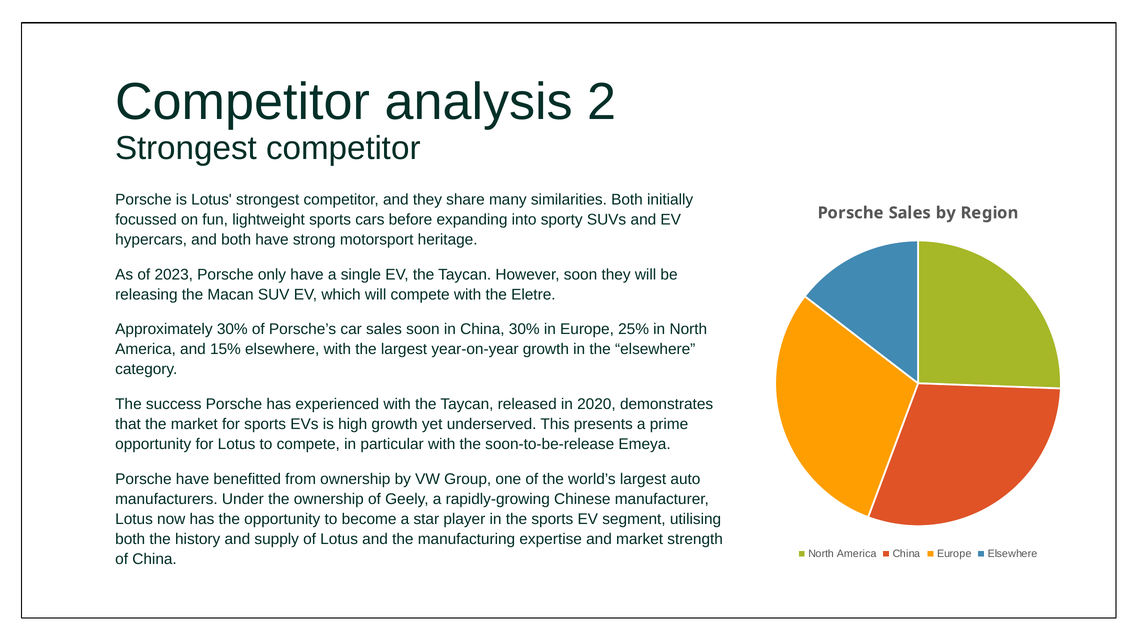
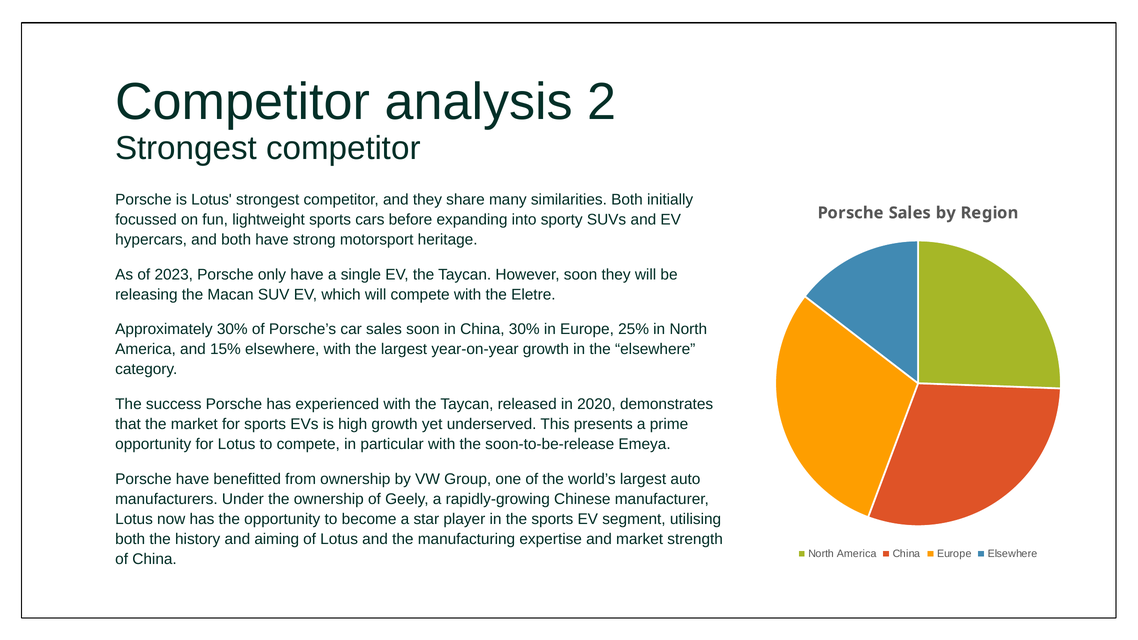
supply: supply -> aiming
